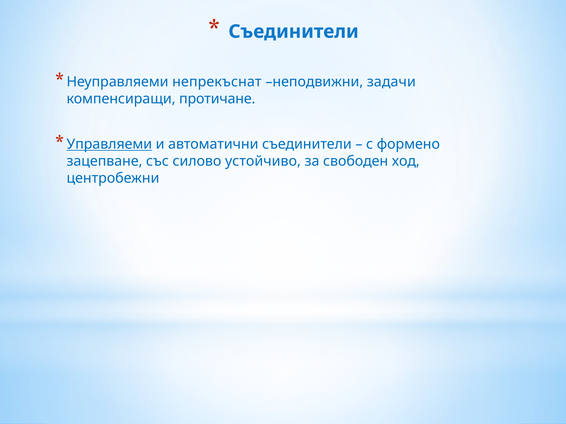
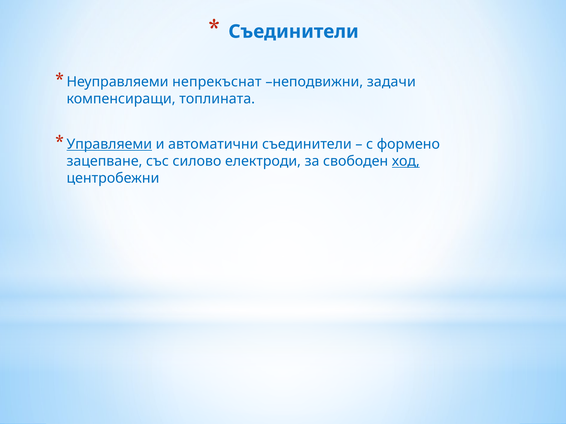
протичане: протичане -> топлината
устойчиво: устойчиво -> електроди
ход underline: none -> present
